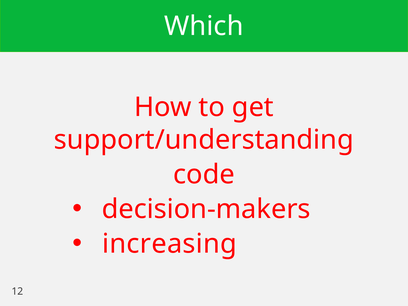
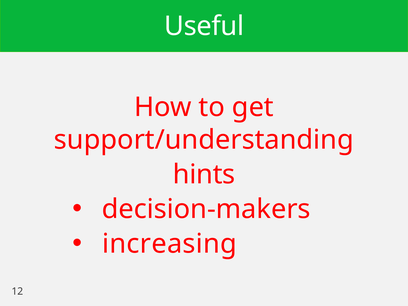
Which: Which -> Useful
code: code -> hints
